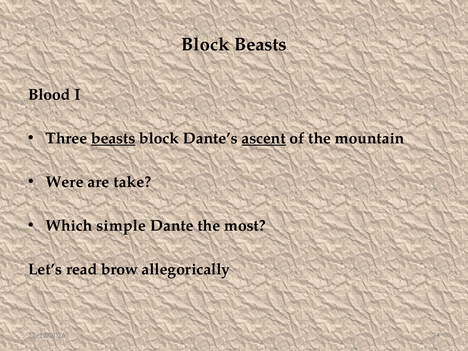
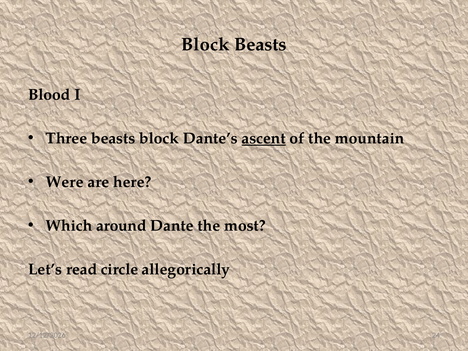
beasts at (113, 138) underline: present -> none
take: take -> here
simple: simple -> around
brow: brow -> circle
